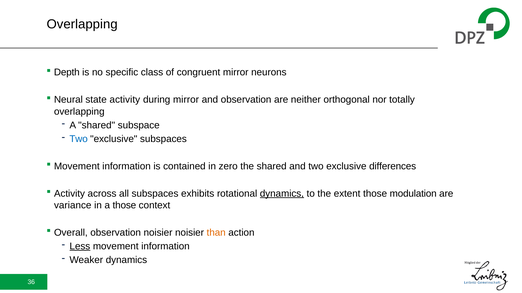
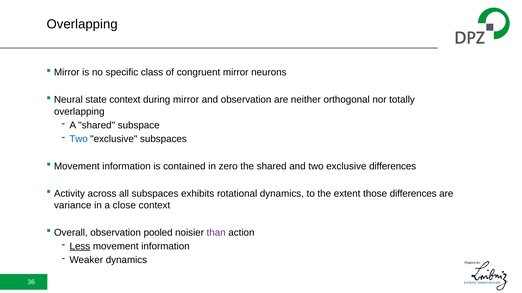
Depth at (67, 73): Depth -> Mirror
state activity: activity -> context
dynamics at (282, 194) underline: present -> none
those modulation: modulation -> differences
a those: those -> close
observation noisier: noisier -> pooled
than colour: orange -> purple
